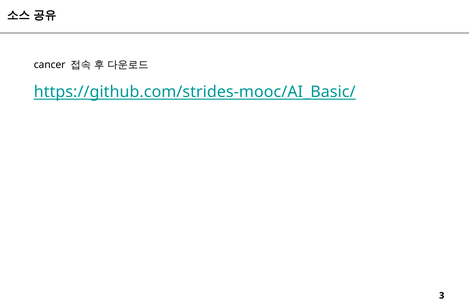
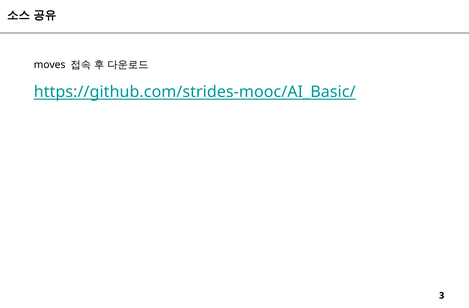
cancer: cancer -> moves
